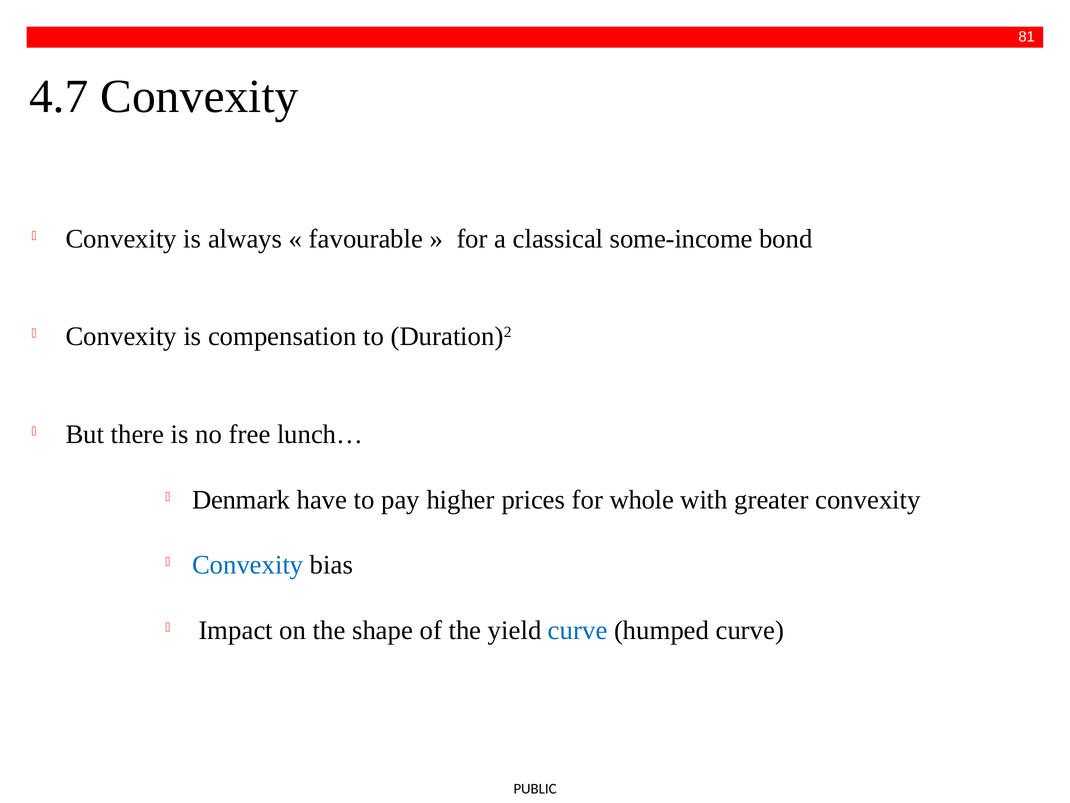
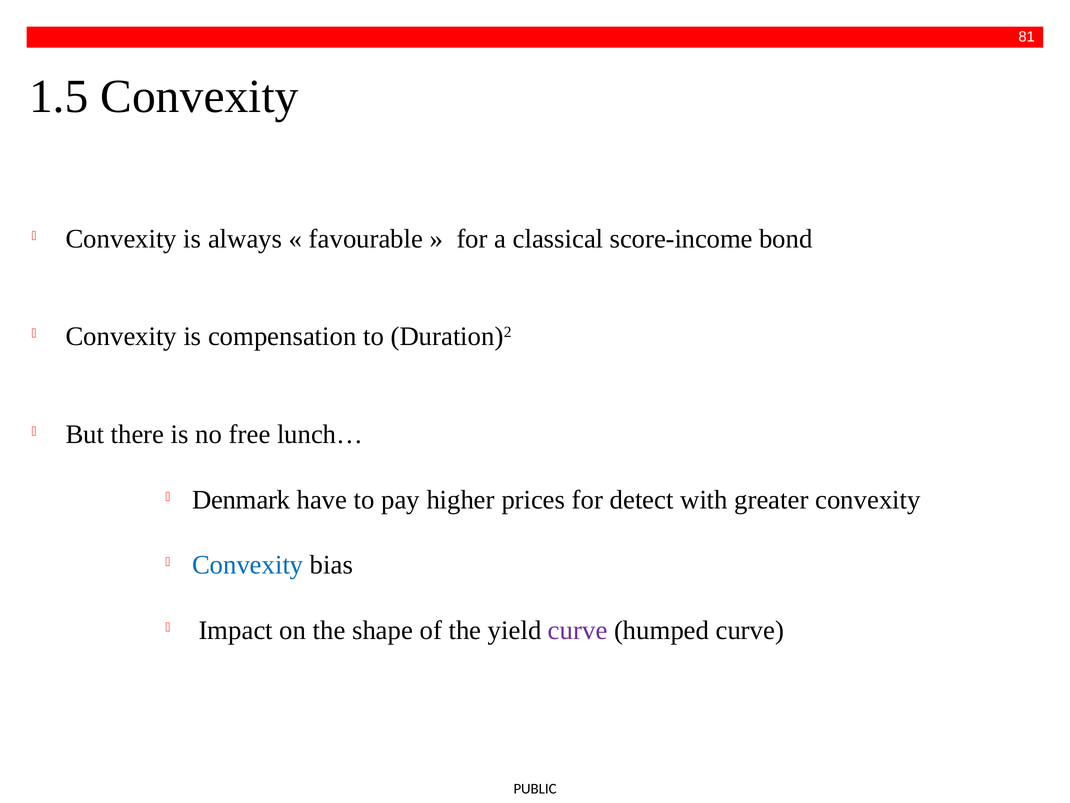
4.7: 4.7 -> 1.5
some-income: some-income -> score-income
whole: whole -> detect
curve at (578, 630) colour: blue -> purple
